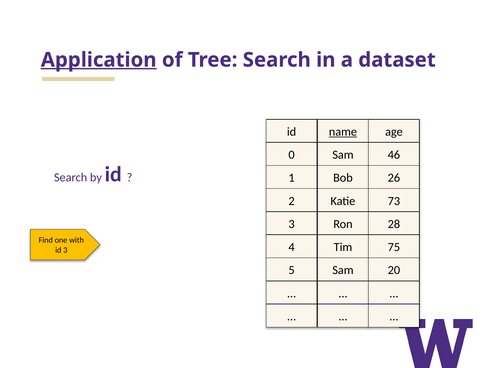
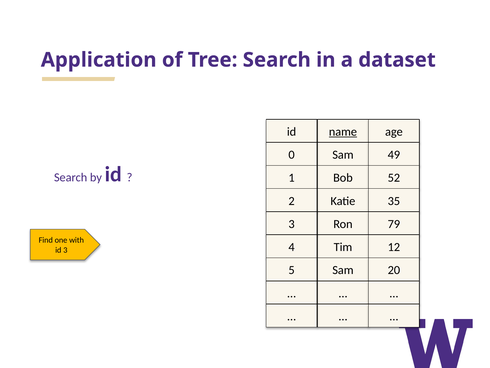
Application underline: present -> none
46: 46 -> 49
26: 26 -> 52
73: 73 -> 35
28: 28 -> 79
75: 75 -> 12
